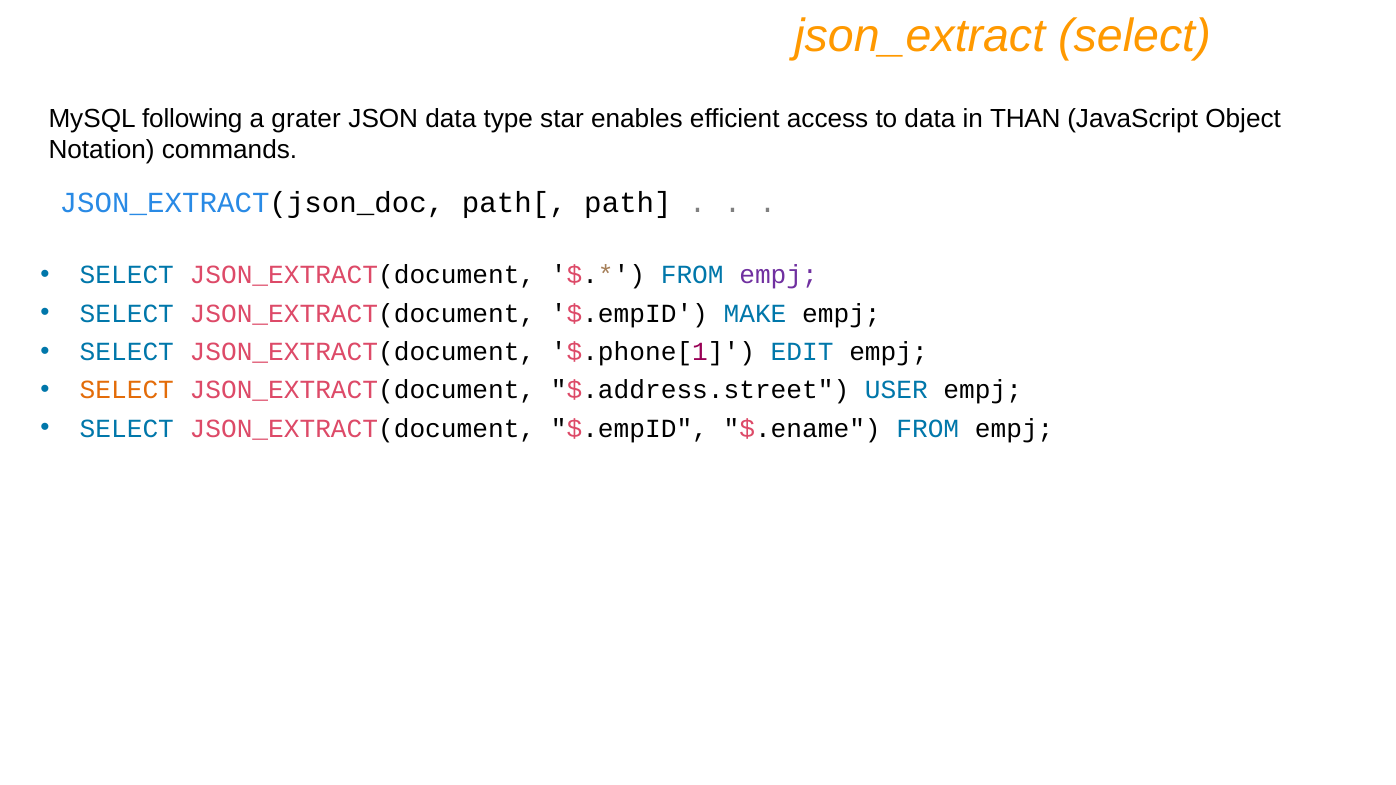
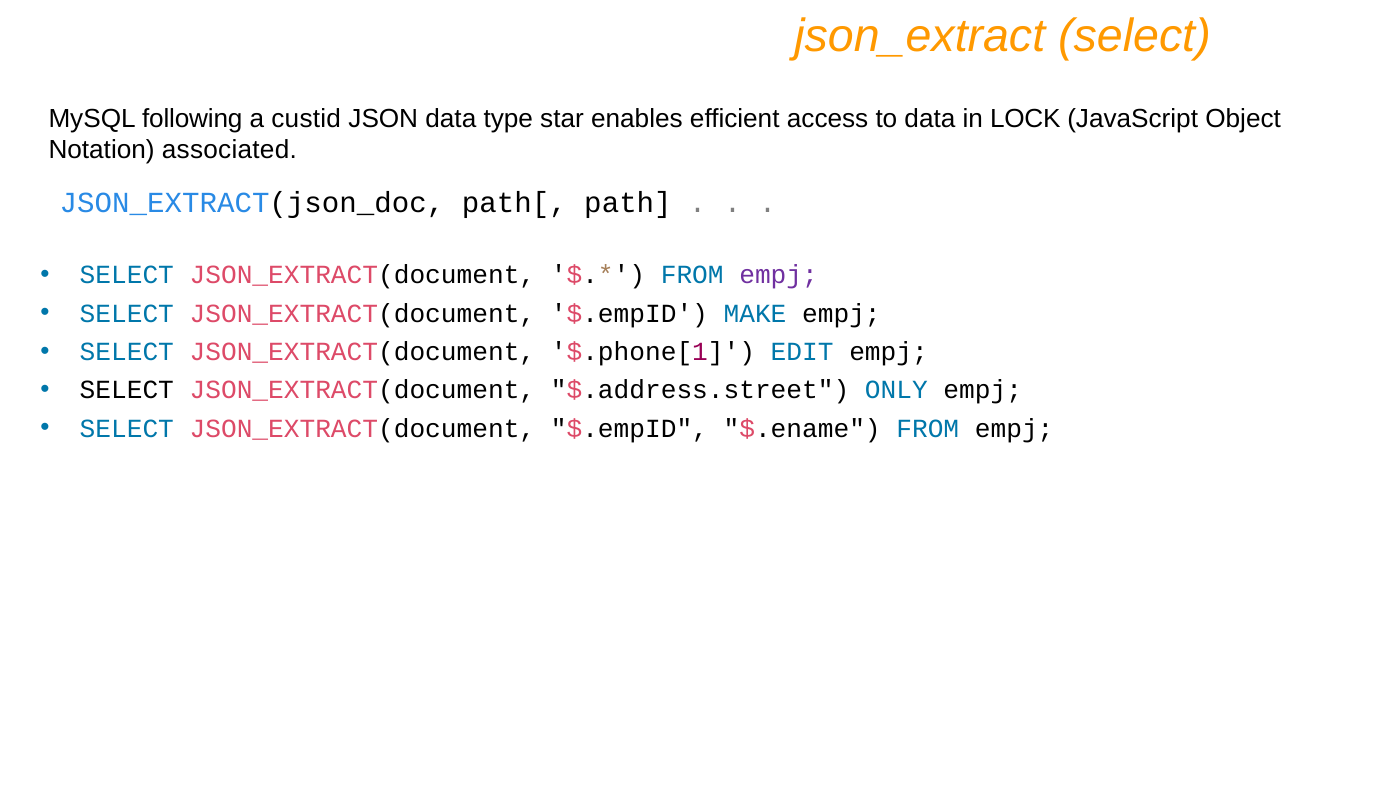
grater: grater -> custid
THAN: THAN -> LOCK
commands: commands -> associated
SELECT at (127, 390) colour: orange -> black
USER: USER -> ONLY
